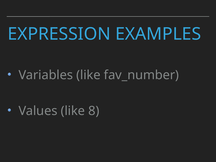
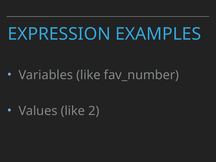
8: 8 -> 2
